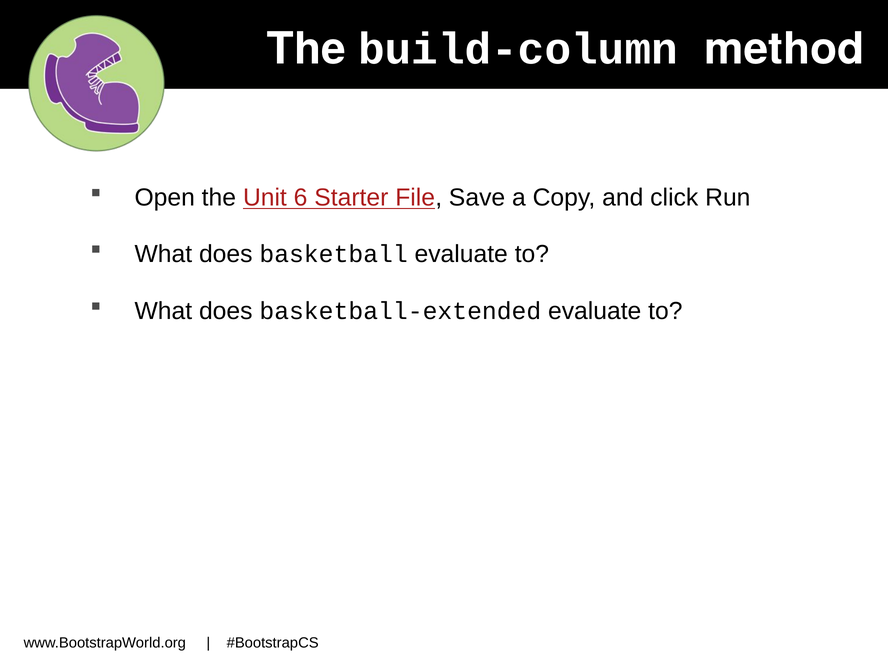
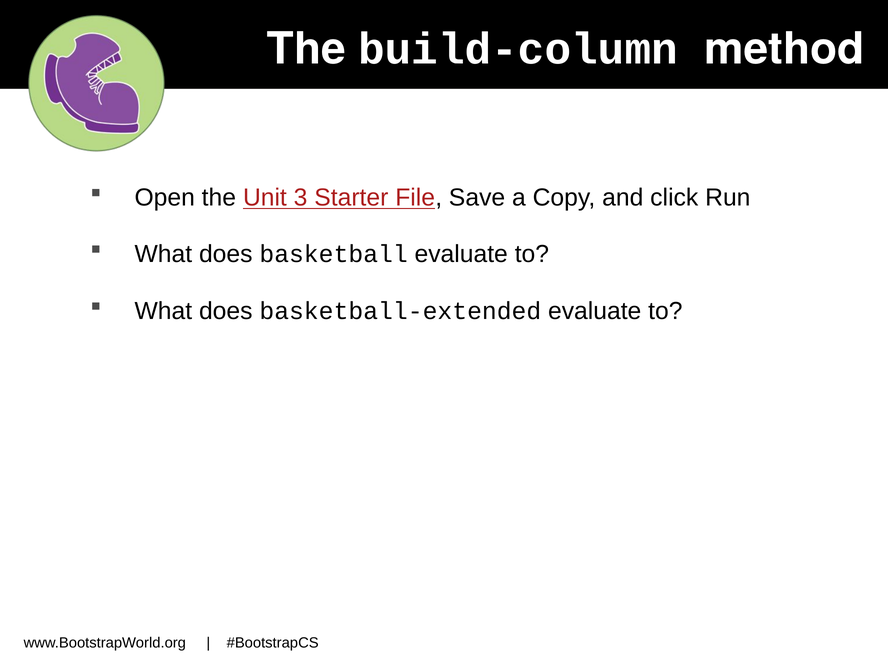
6: 6 -> 3
